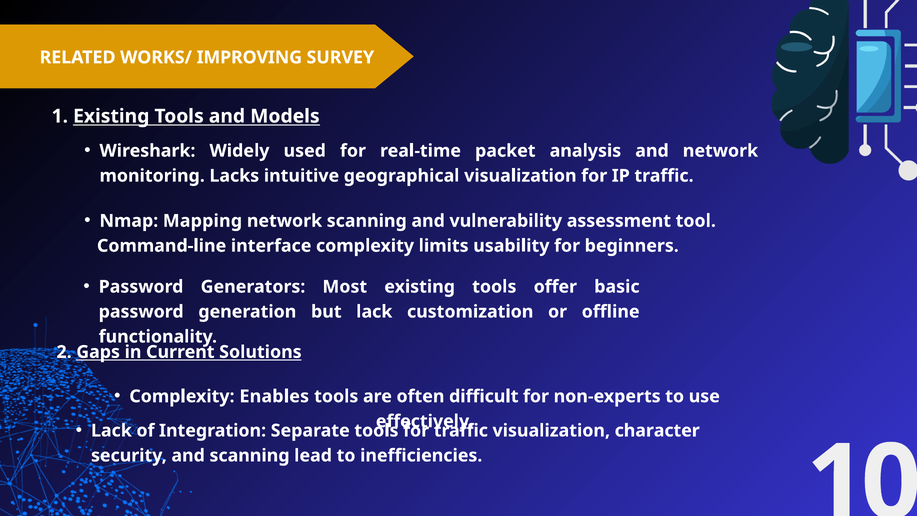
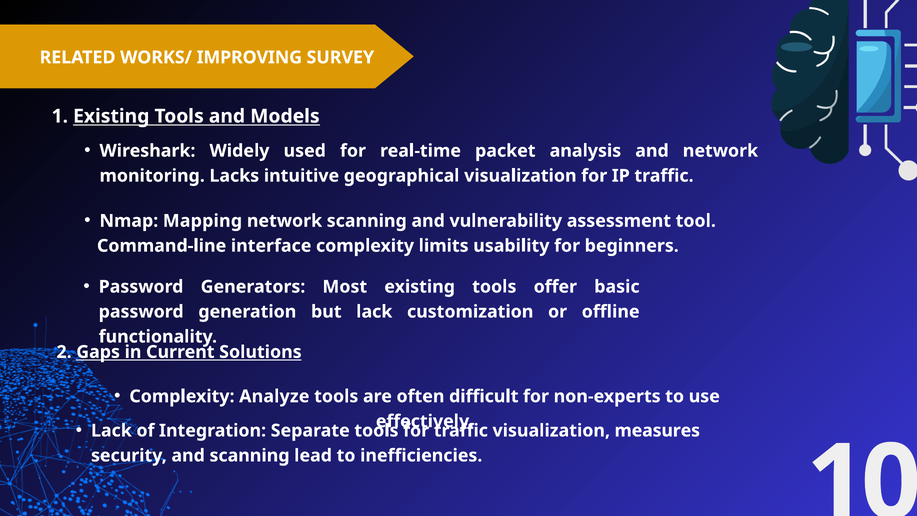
Enables: Enables -> Analyze
character: character -> measures
